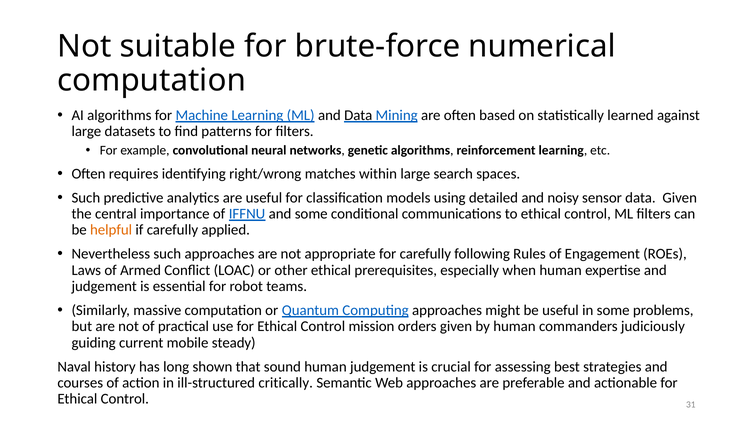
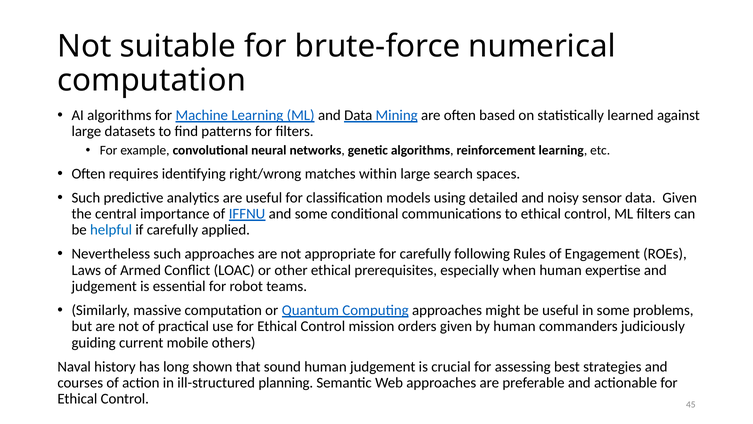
helpful colour: orange -> blue
steady: steady -> others
critically: critically -> planning
31: 31 -> 45
